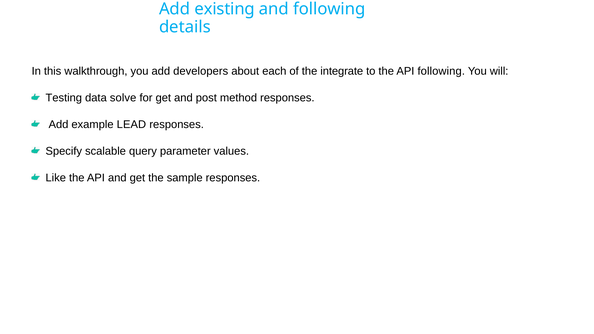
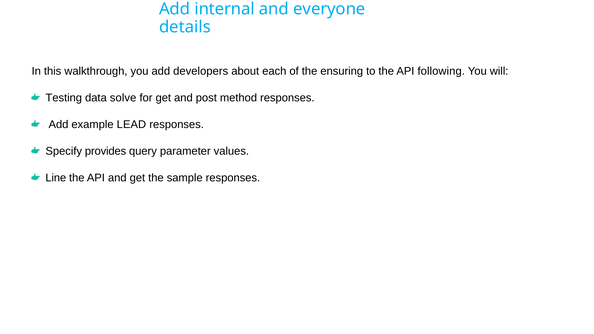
existing: existing -> internal
and following: following -> everyone
integrate: integrate -> ensuring
scalable: scalable -> provides
Like: Like -> Line
